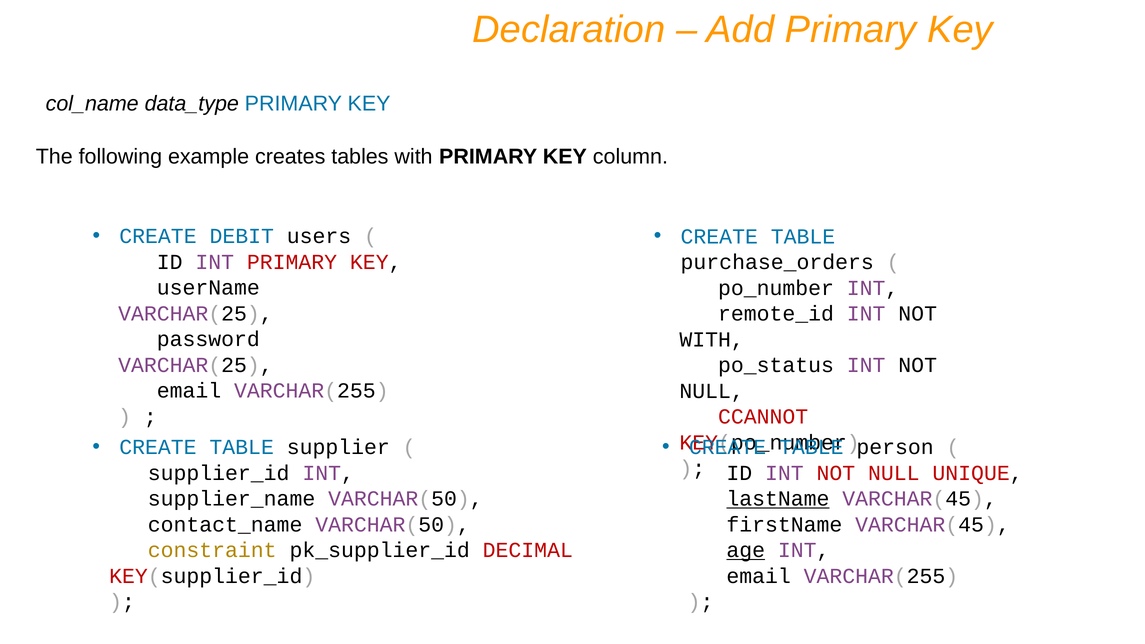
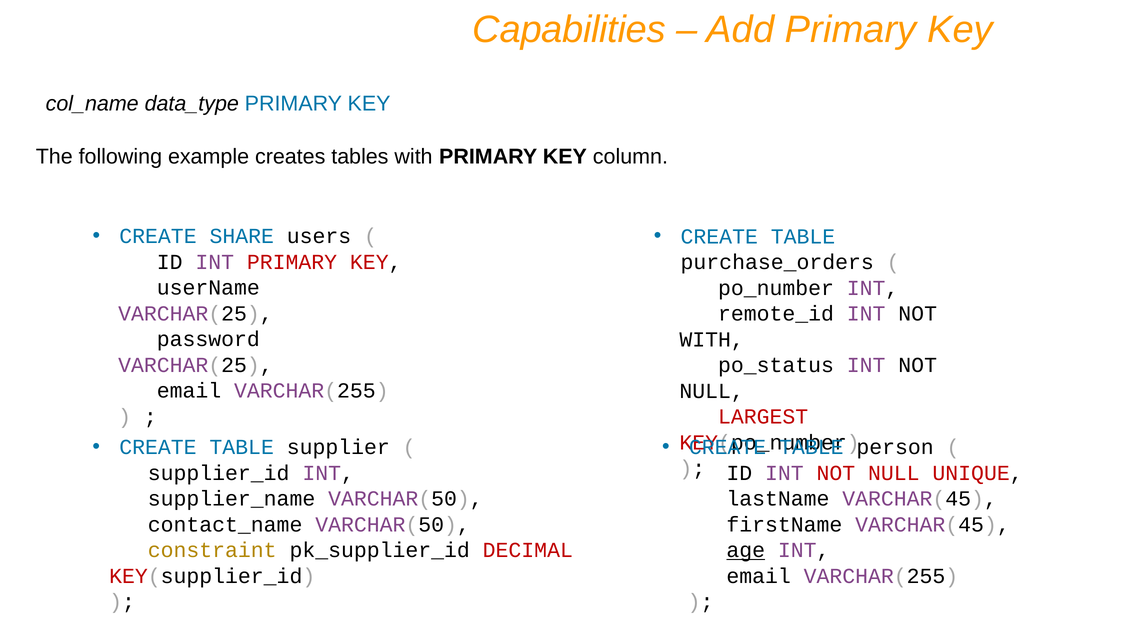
Declaration: Declaration -> Capabilities
DEBIT: DEBIT -> SHARE
CCANNOT: CCANNOT -> LARGEST
lastName underline: present -> none
